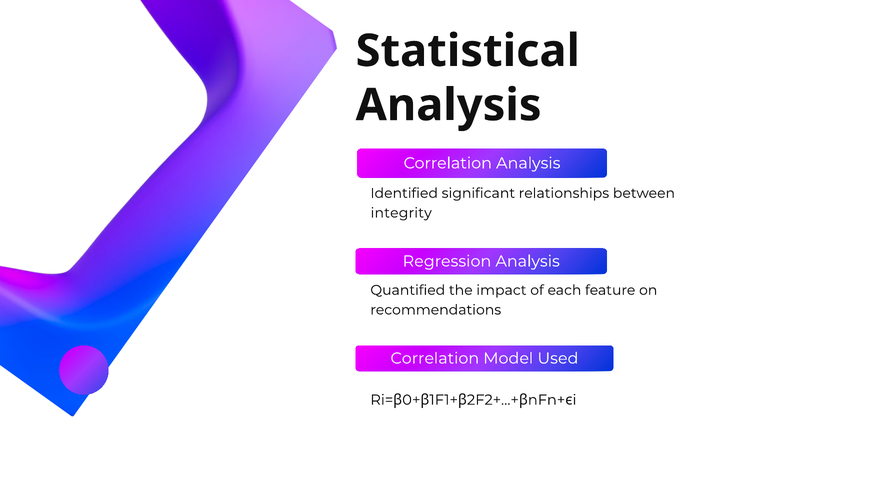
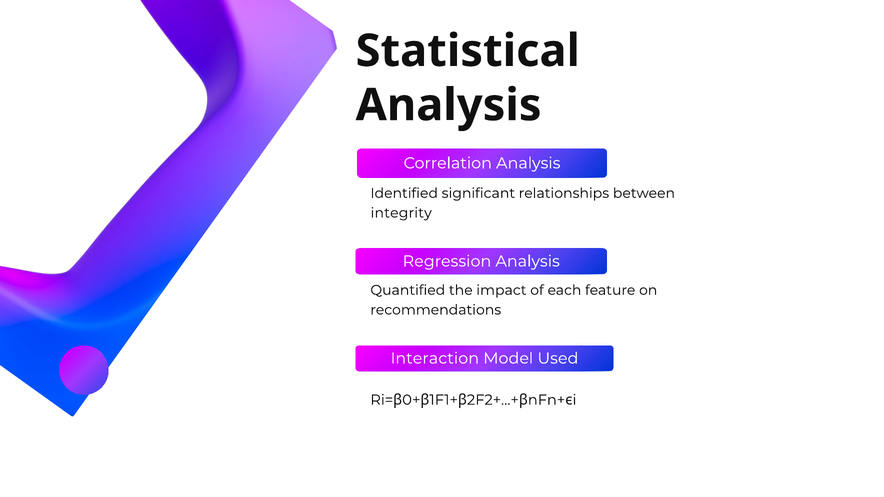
Correlation at (435, 359): Correlation -> Interaction
